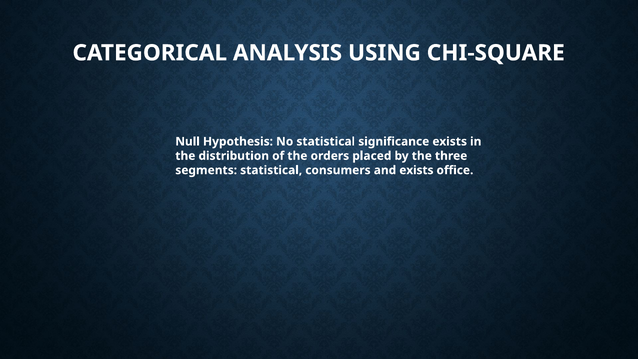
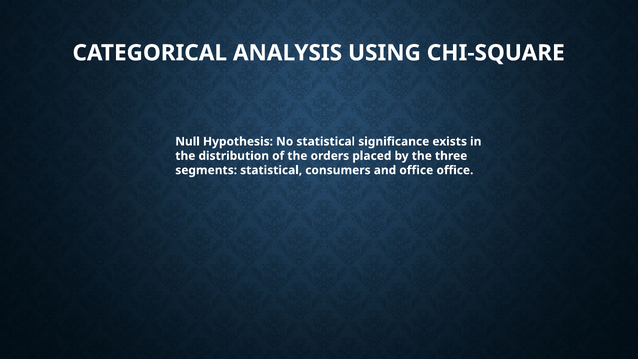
and exists: exists -> office
